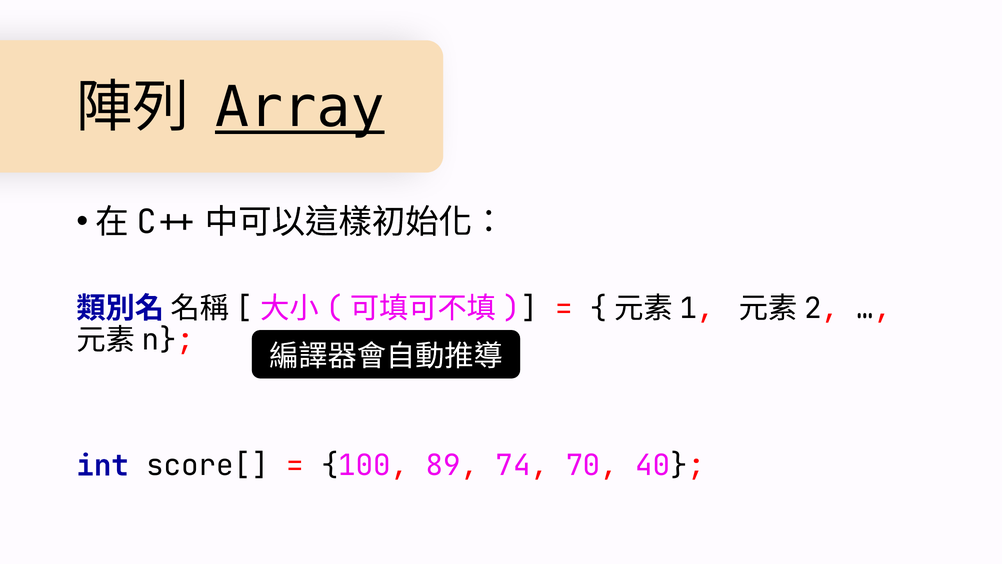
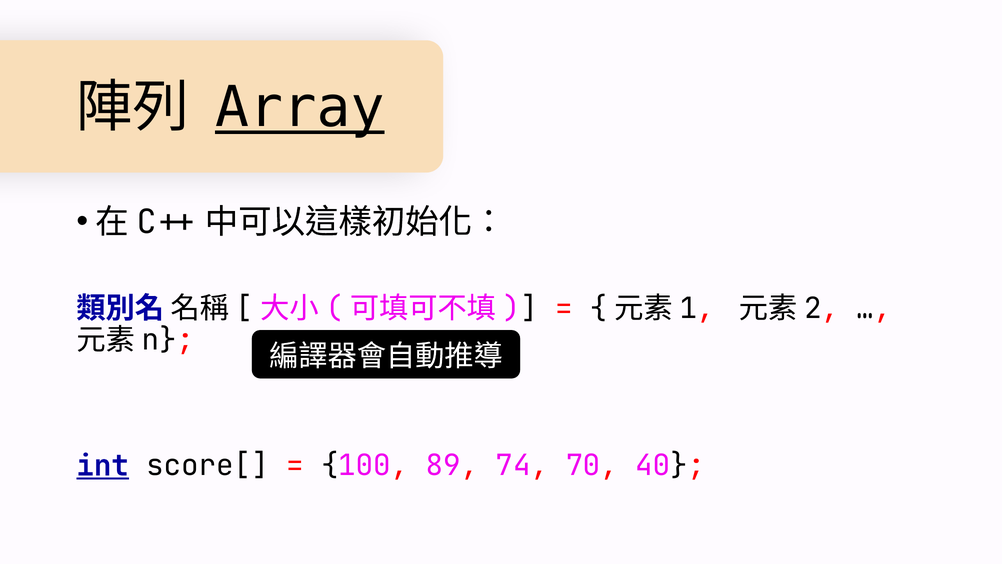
int underline: none -> present
